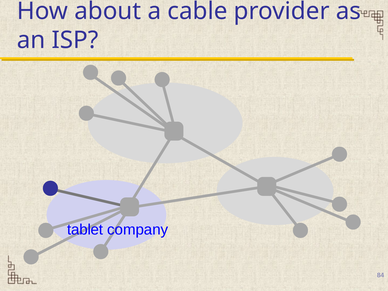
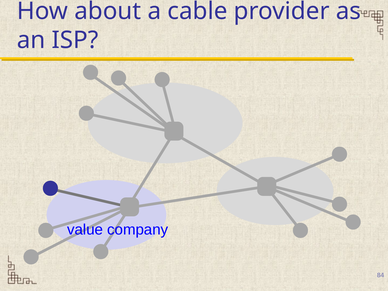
tablet: tablet -> value
